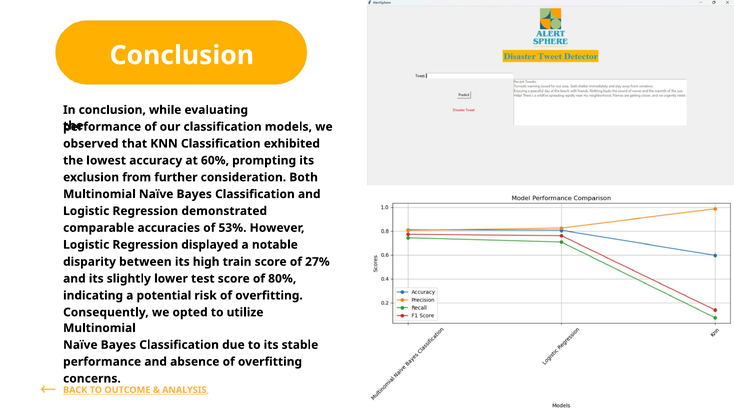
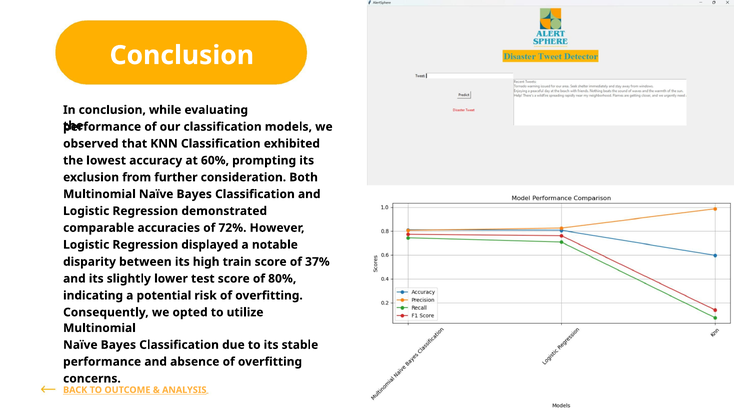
53%: 53% -> 72%
27%: 27% -> 37%
